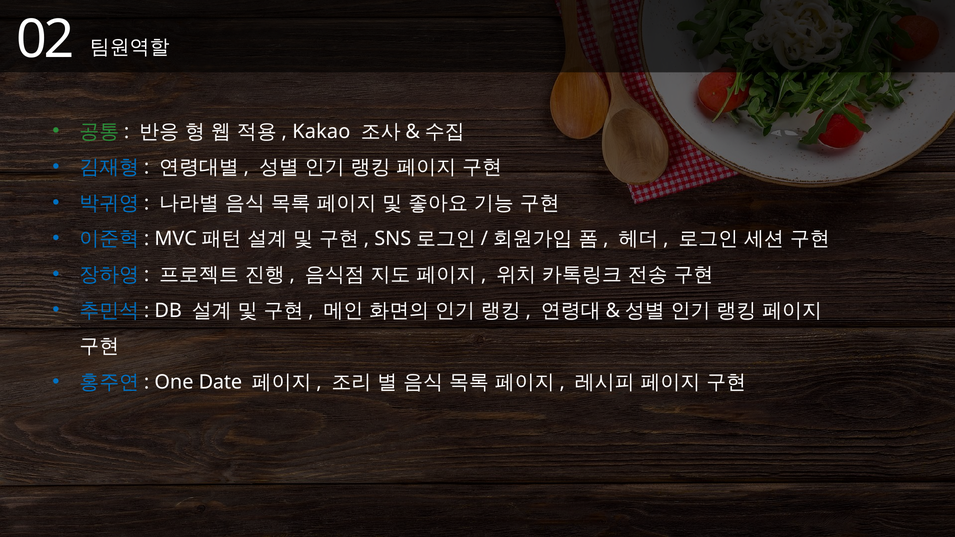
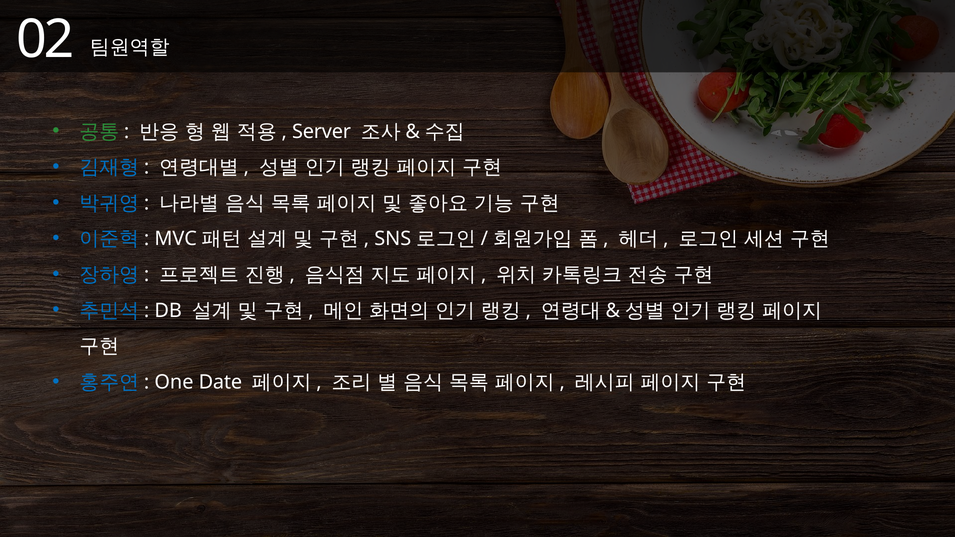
Kakao: Kakao -> Server
